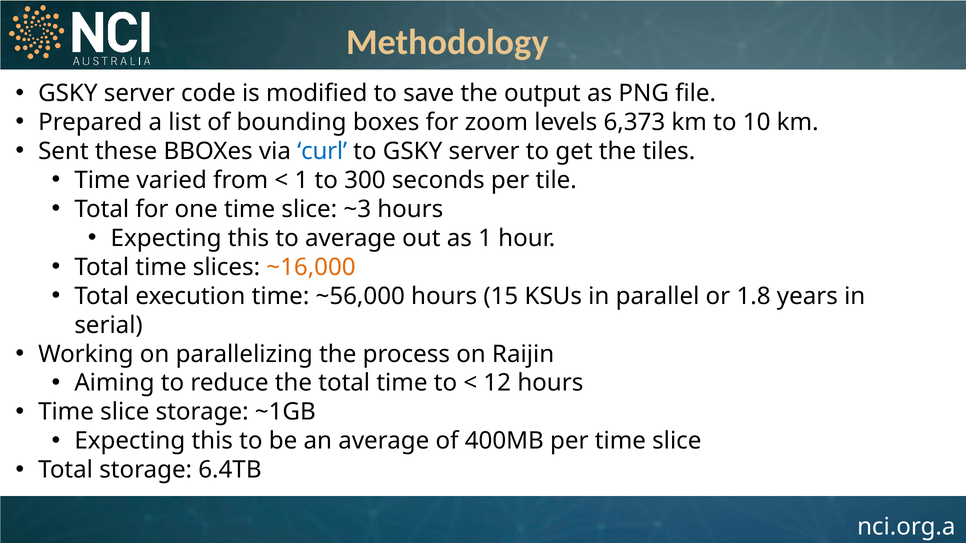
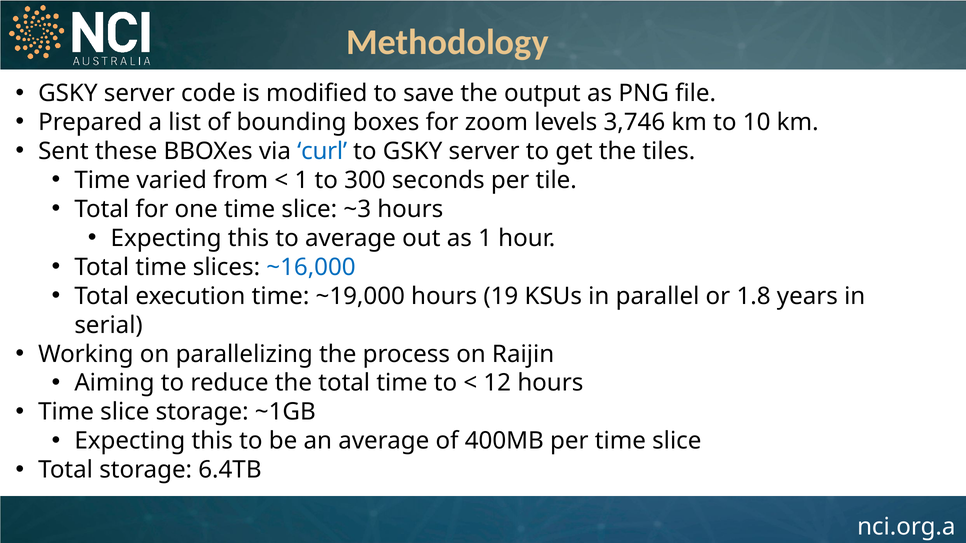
6,373: 6,373 -> 3,746
~16,000 colour: orange -> blue
~56,000: ~56,000 -> ~19,000
15: 15 -> 19
